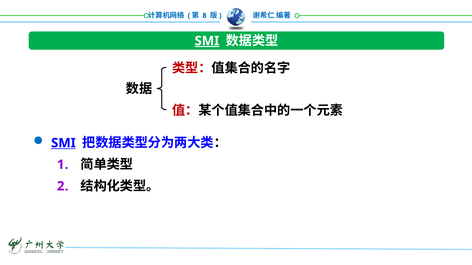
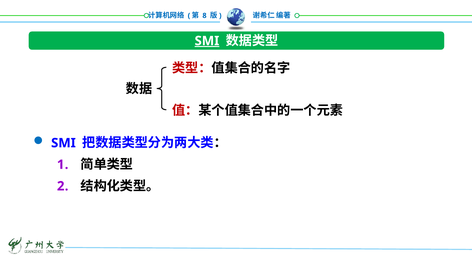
SMI at (63, 143) underline: present -> none
